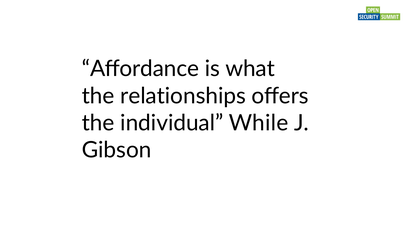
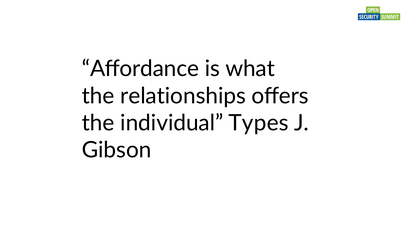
While: While -> Types
